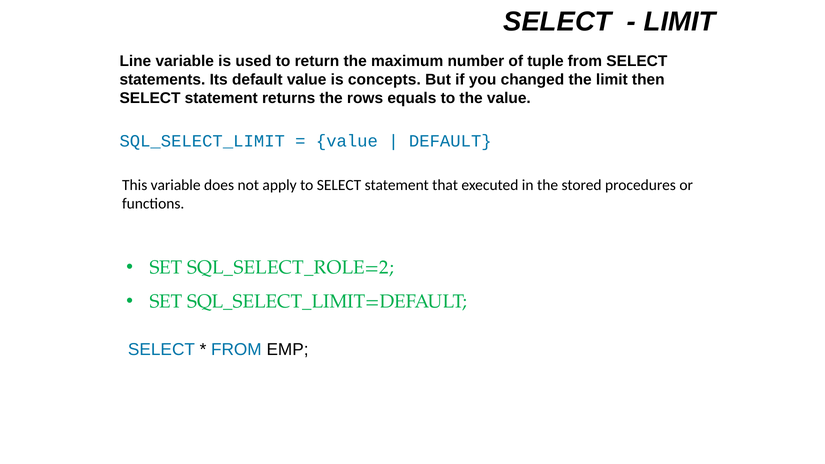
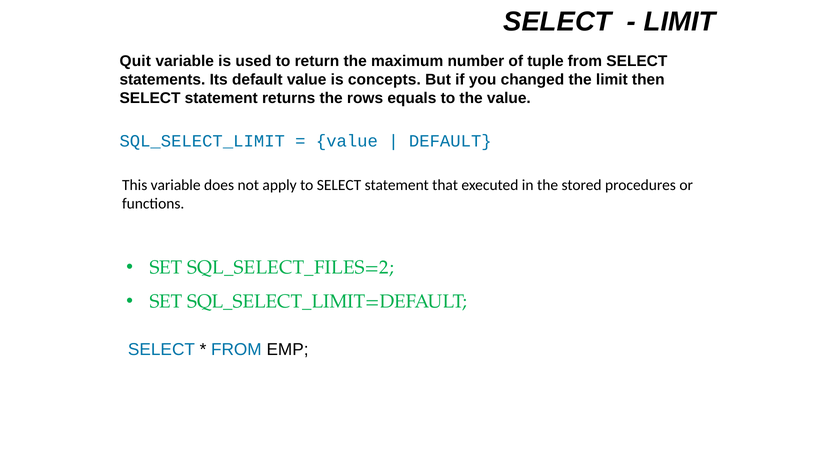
Line: Line -> Quit
SQL_SELECT_ROLE=2: SQL_SELECT_ROLE=2 -> SQL_SELECT_FILES=2
